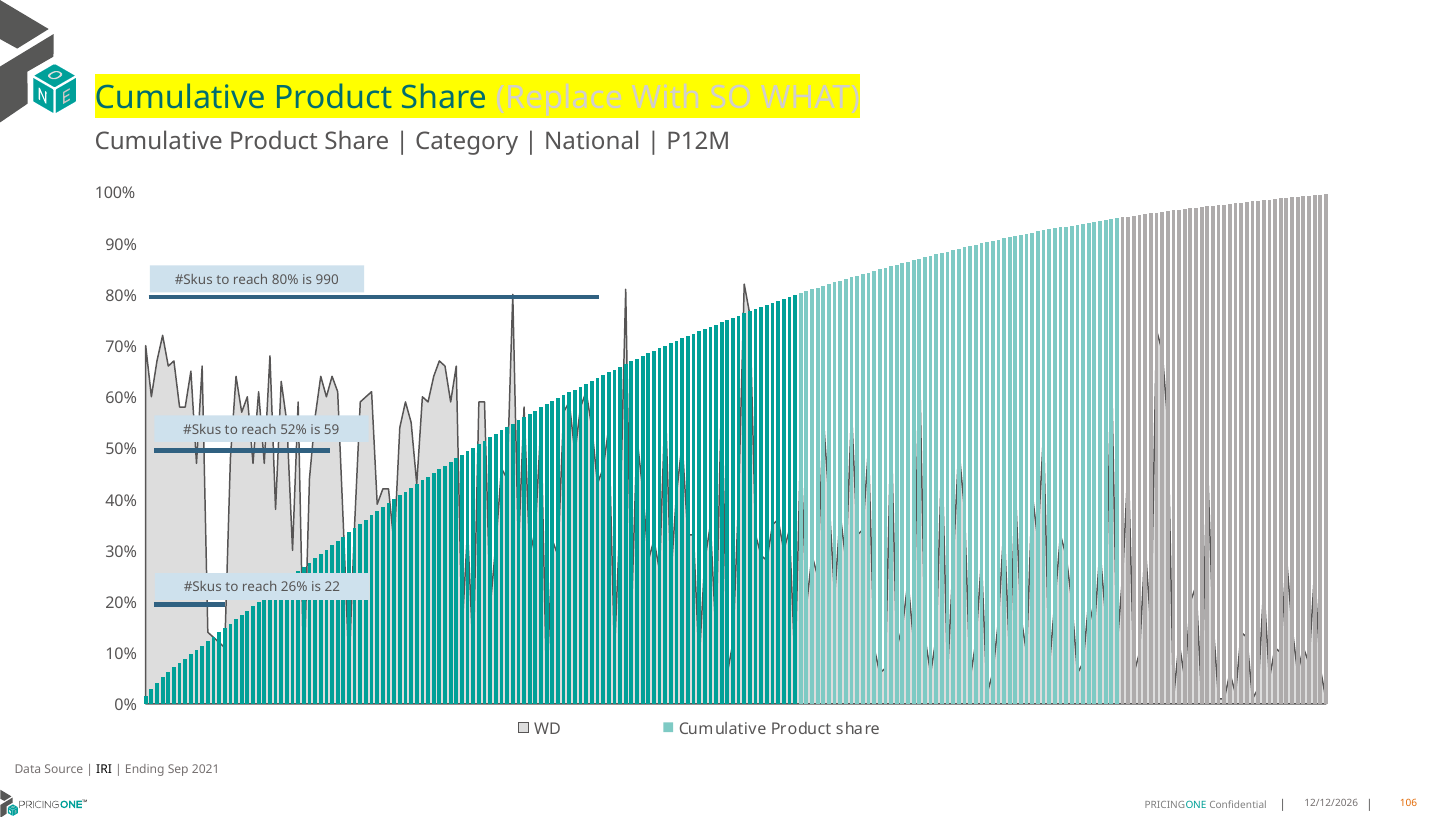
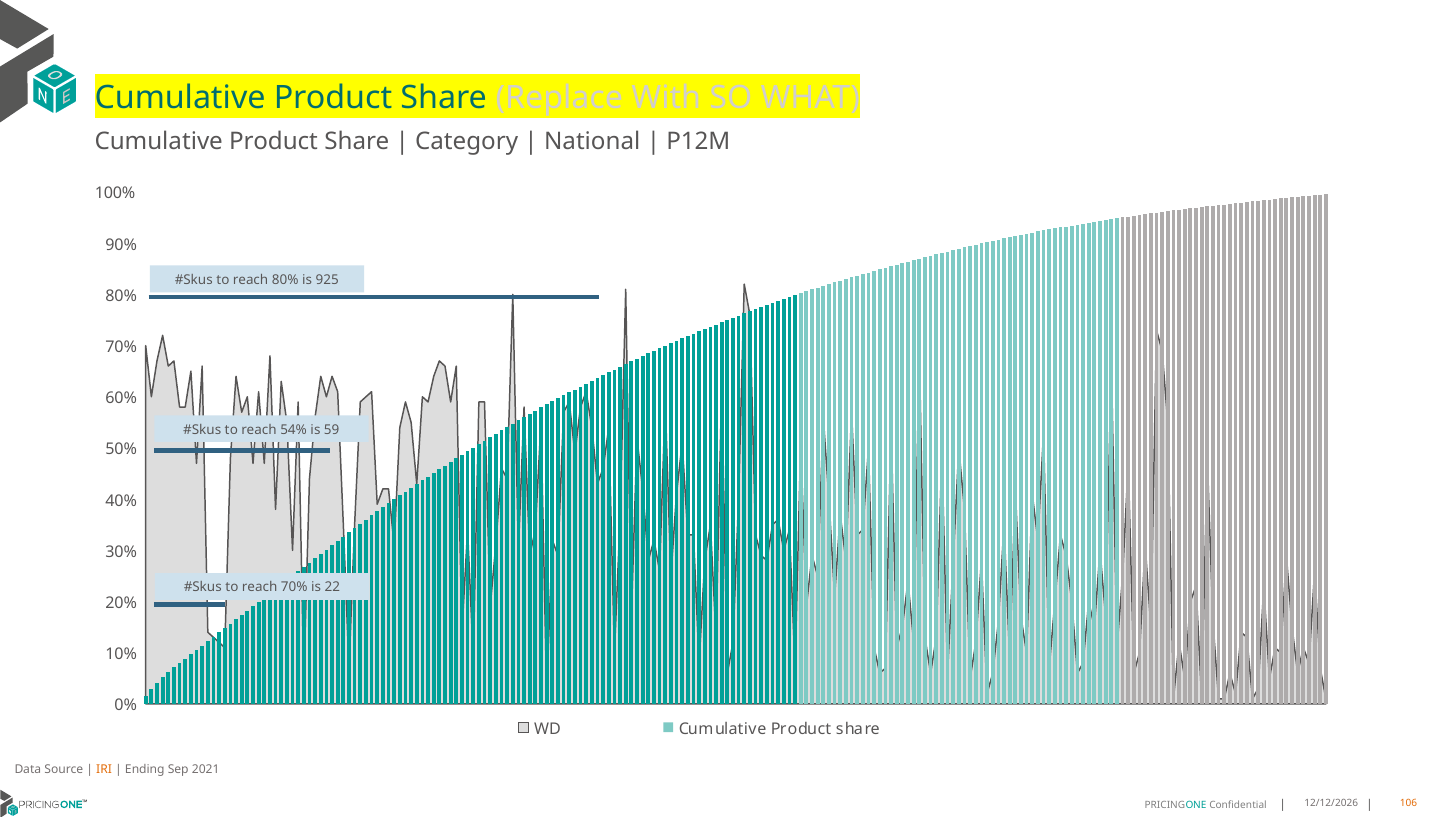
990: 990 -> 925
52%: 52% -> 54%
reach 26%: 26% -> 70%
IRI colour: black -> orange
